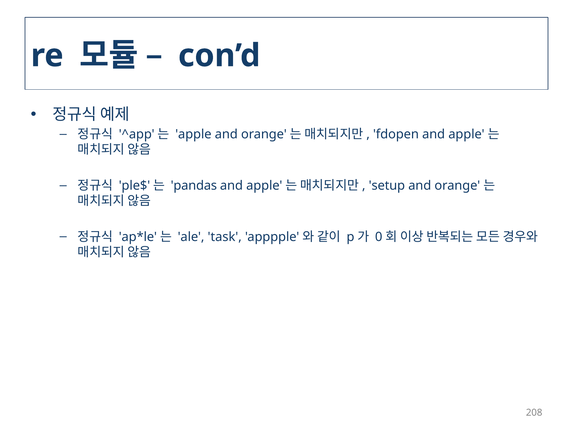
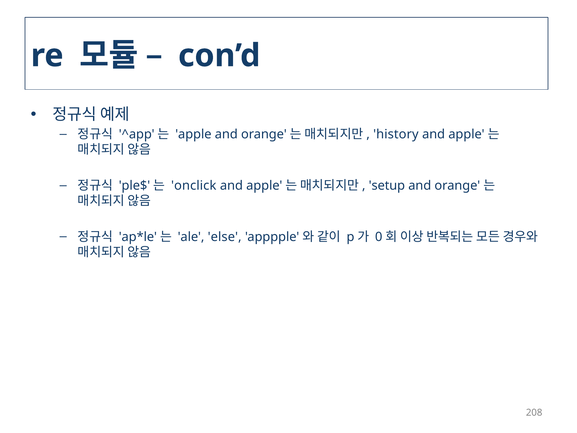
fdopen: fdopen -> history
pandas: pandas -> onclick
task: task -> else
